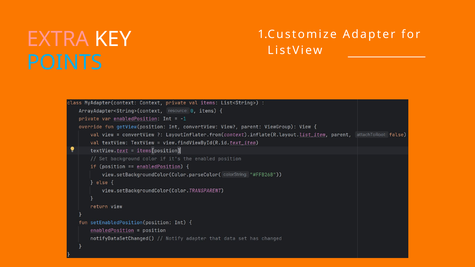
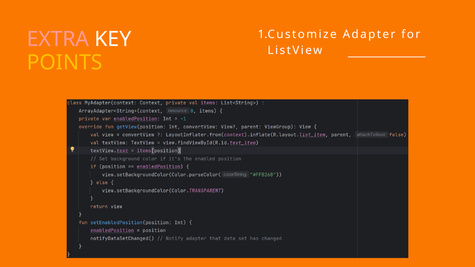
POINTS colour: light blue -> yellow
